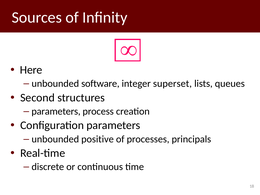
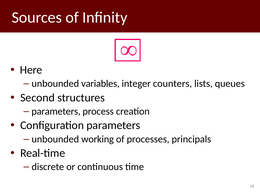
software: software -> variables
superset: superset -> counters
positive: positive -> working
